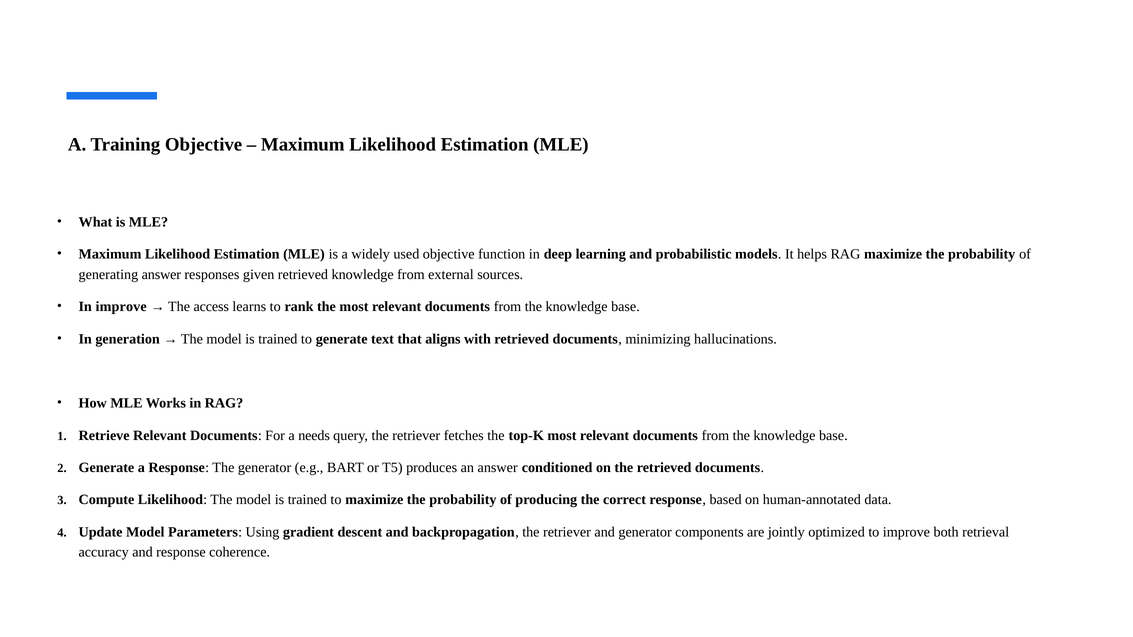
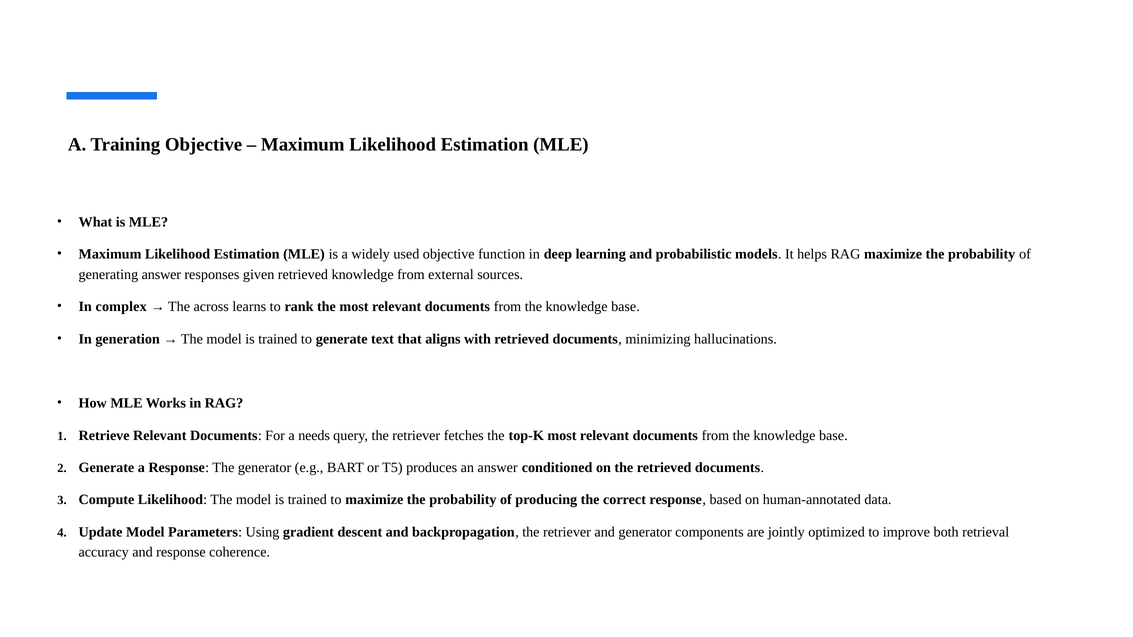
In improve: improve -> complex
access: access -> across
